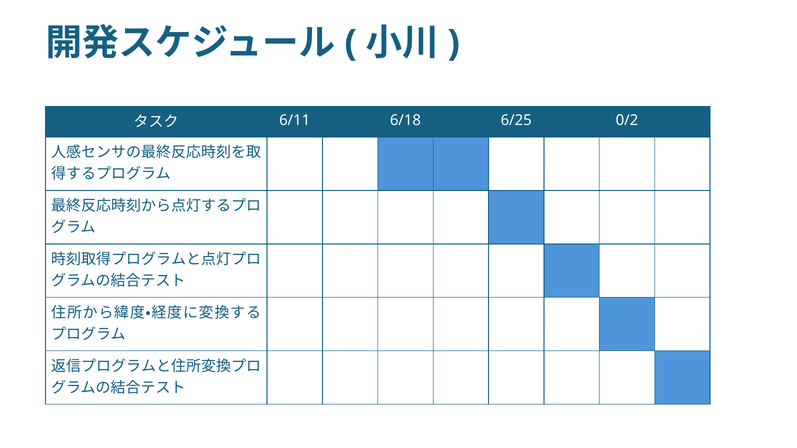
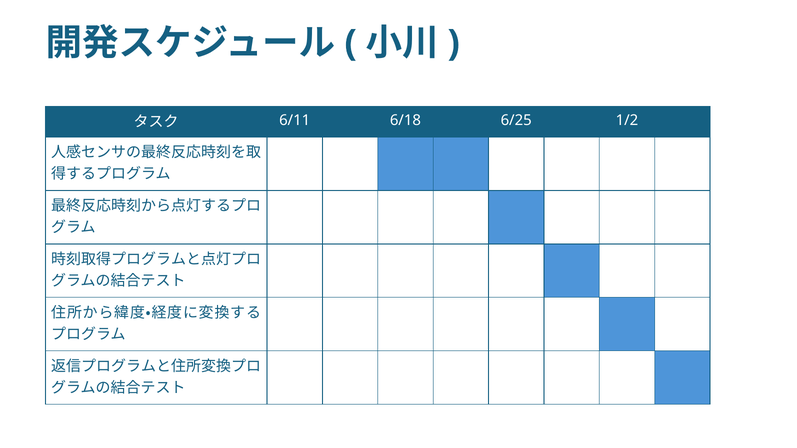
0/2: 0/2 -> 1/2
